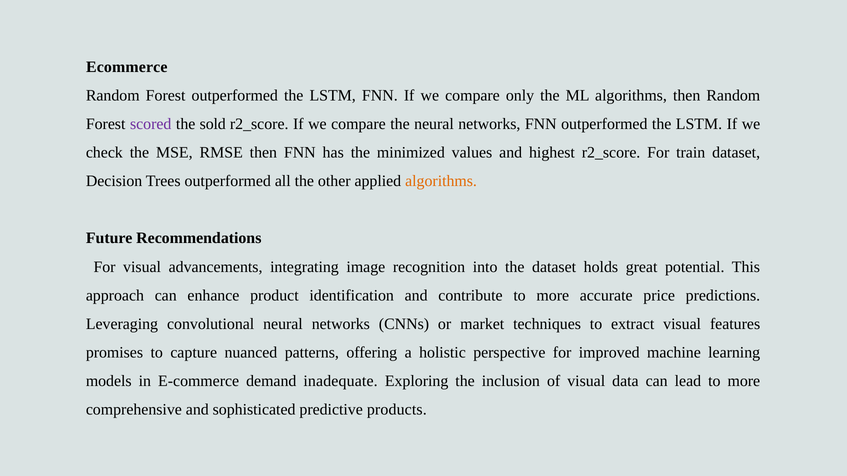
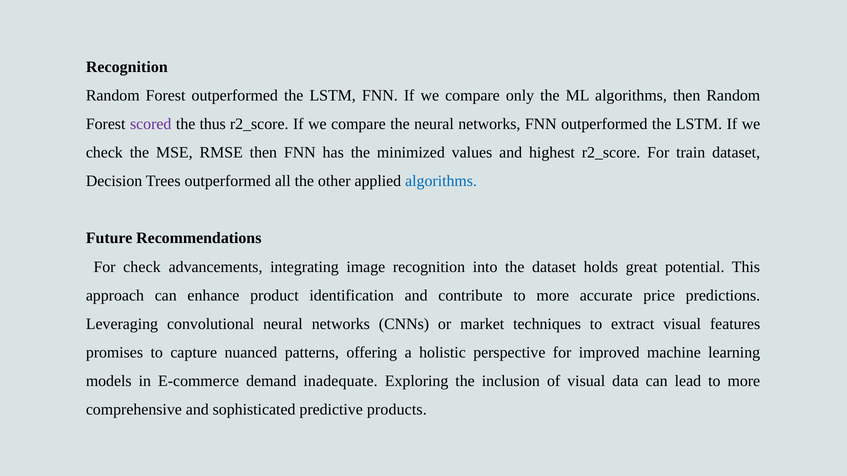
Ecommerce at (127, 67): Ecommerce -> Recognition
sold: sold -> thus
algorithms at (441, 181) colour: orange -> blue
For visual: visual -> check
